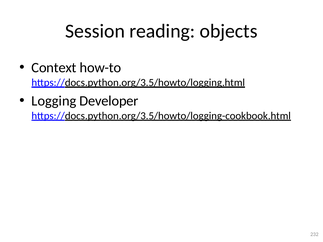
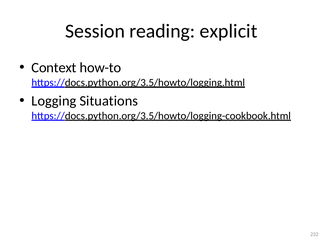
objects: objects -> explicit
Developer: Developer -> Situations
